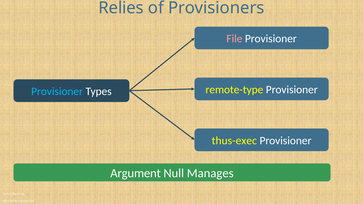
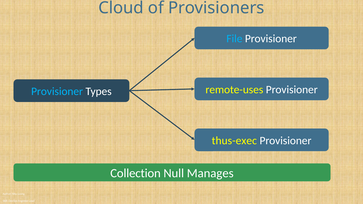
Relies: Relies -> Cloud
File colour: pink -> light blue
remote-type: remote-type -> remote-uses
Argument: Argument -> Collection
